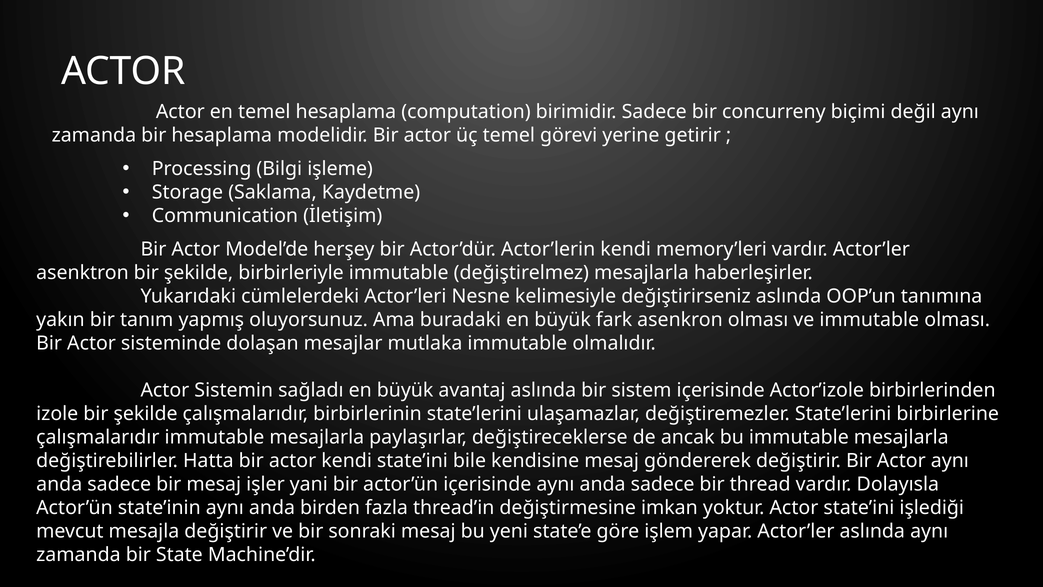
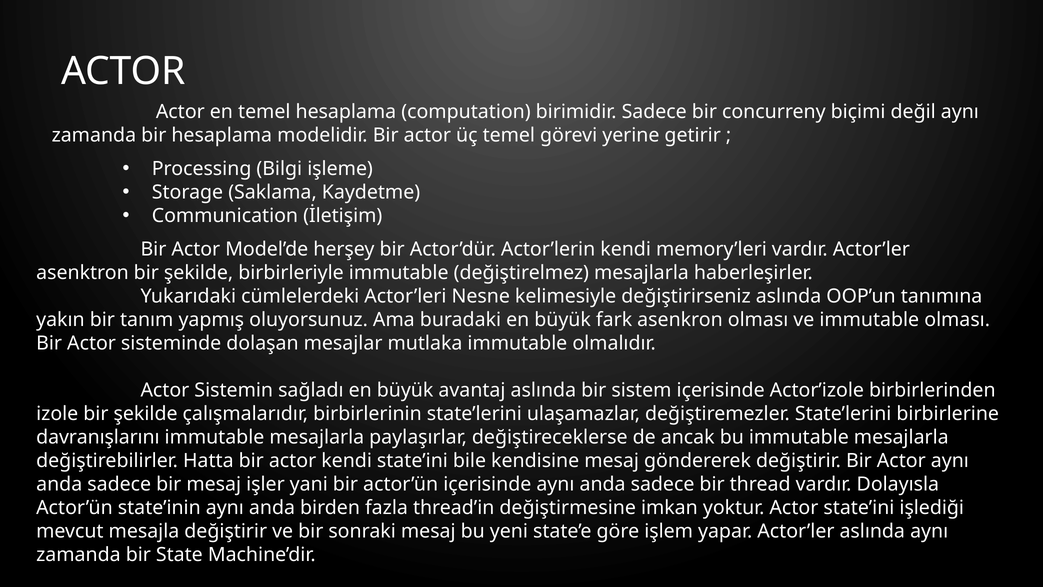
çalışmalarıdır at (98, 437): çalışmalarıdır -> davranışlarını
